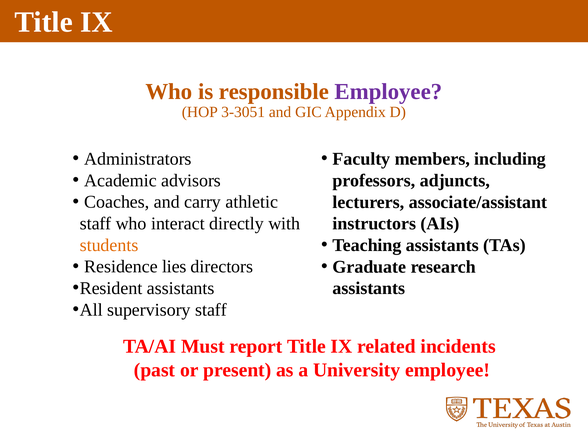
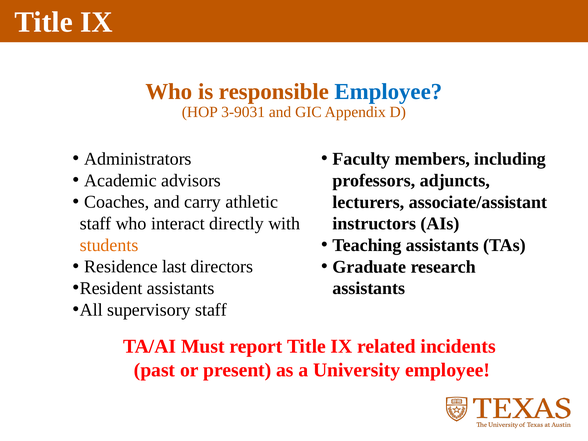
Employee at (388, 91) colour: purple -> blue
3-3051: 3-3051 -> 3-9031
lies: lies -> last
